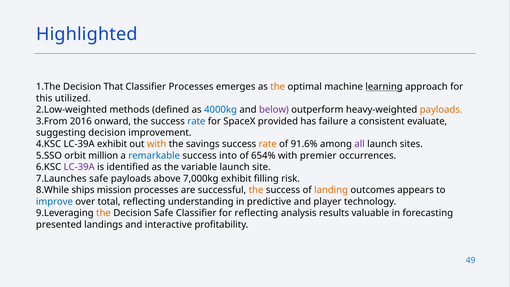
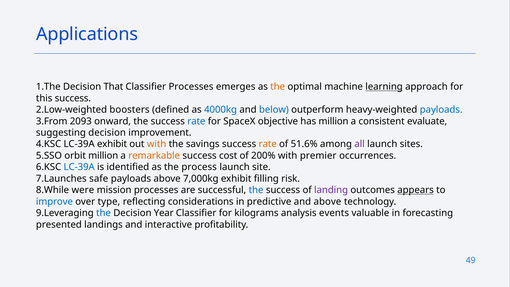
Highlighted: Highlighted -> Applications
this utilized: utilized -> success
methods: methods -> boosters
below colour: purple -> blue
payloads at (441, 110) colour: orange -> blue
2016: 2016 -> 2093
provided: provided -> objective
has failure: failure -> million
91.6%: 91.6% -> 51.6%
remarkable colour: blue -> orange
into: into -> cost
654%: 654% -> 200%
LC-39A at (79, 167) colour: purple -> blue
variable: variable -> process
ships: ships -> were
the at (256, 190) colour: orange -> blue
landing colour: orange -> purple
appears underline: none -> present
total: total -> type
understanding: understanding -> considerations
and player: player -> above
the at (104, 213) colour: orange -> blue
Decision Safe: Safe -> Year
for reflecting: reflecting -> kilograms
results: results -> events
